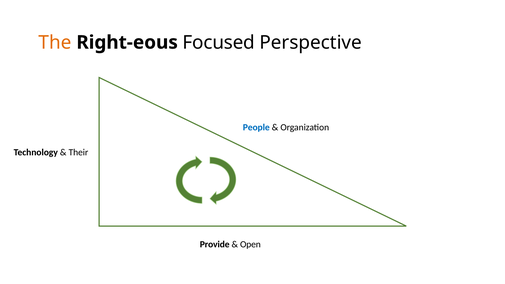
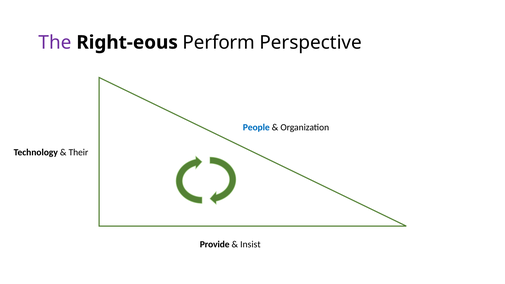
The colour: orange -> purple
Focused: Focused -> Perform
Open: Open -> Insist
